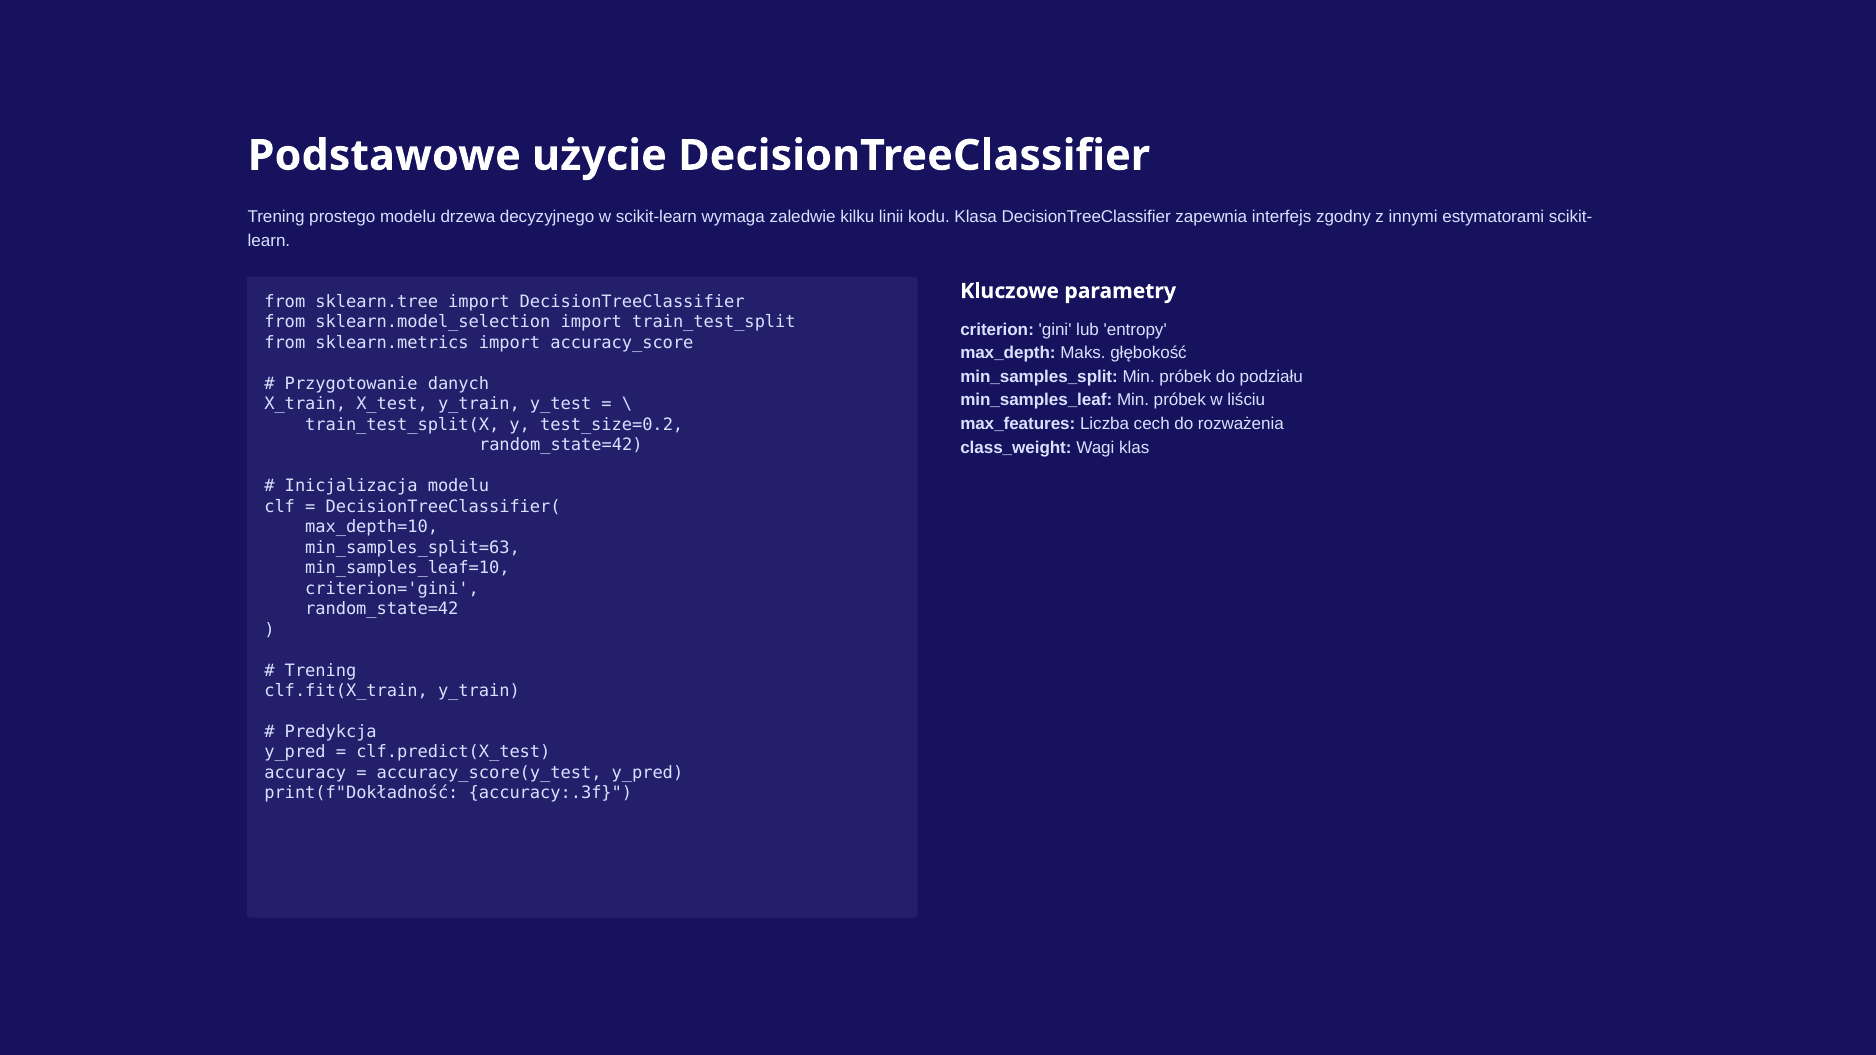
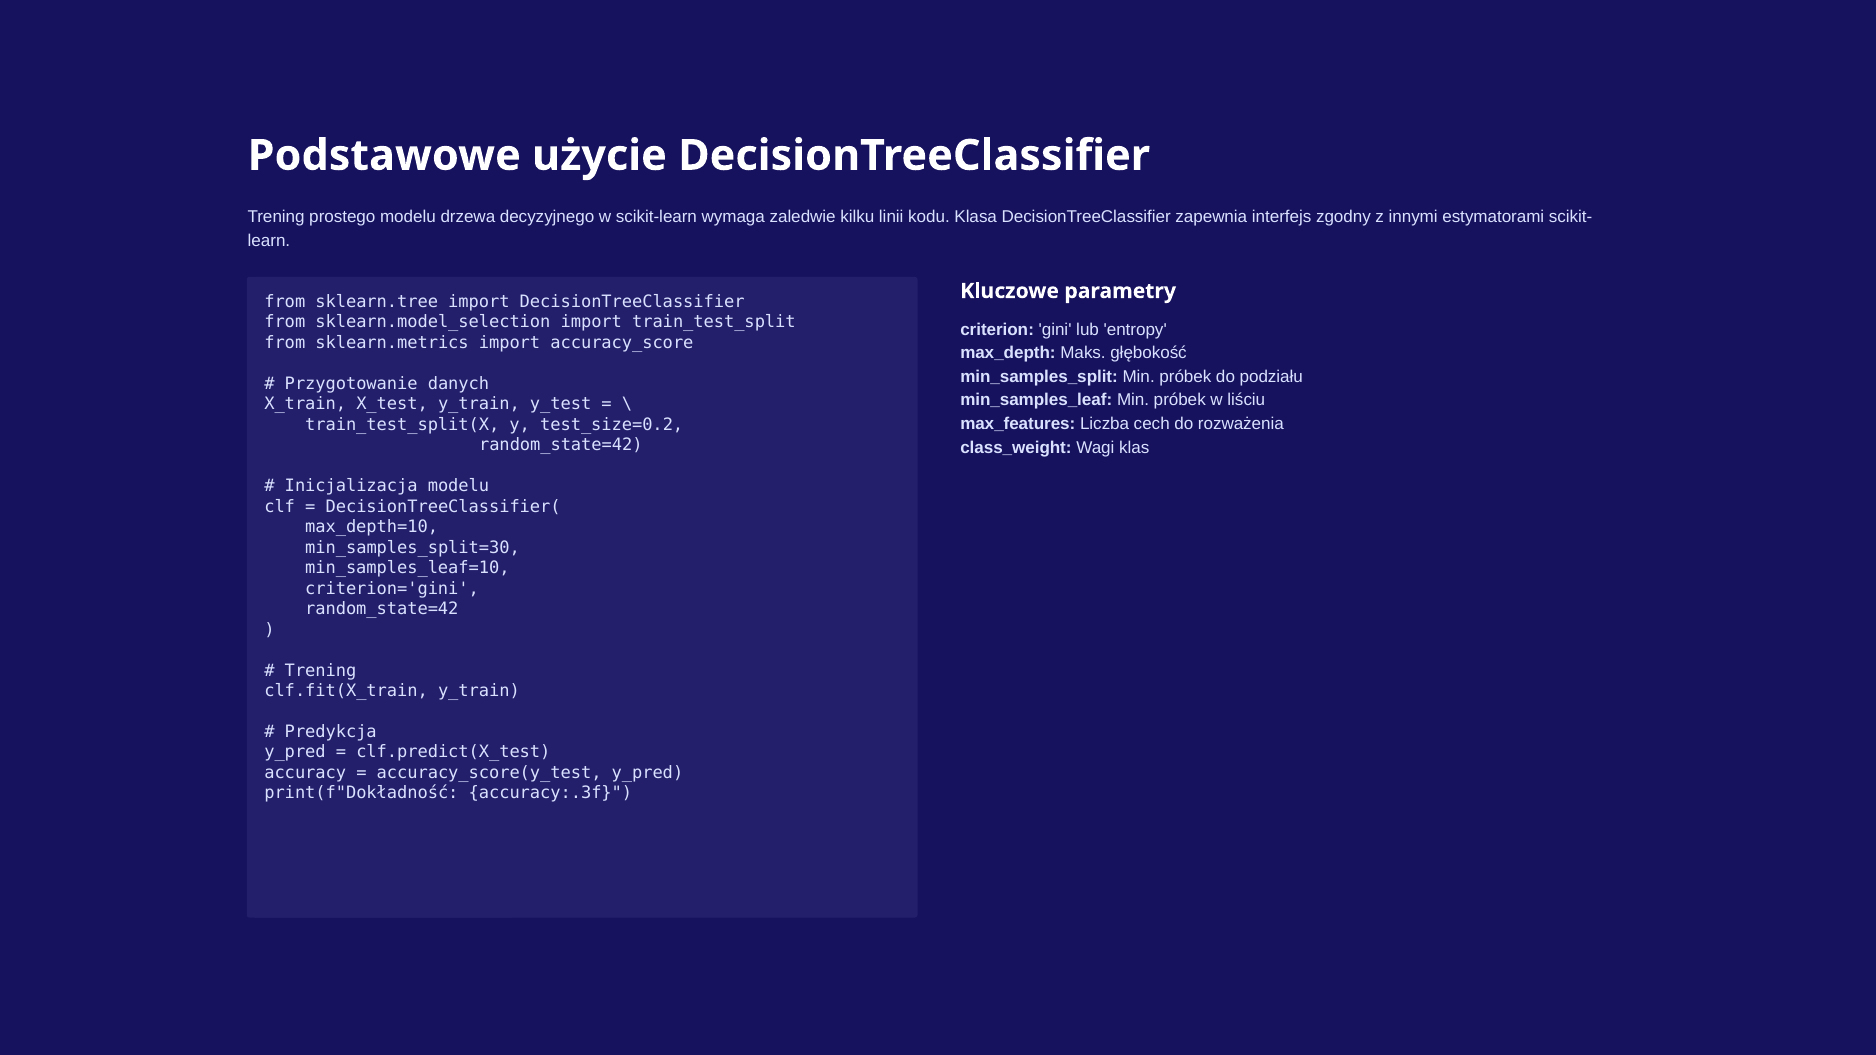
min_samples_split=63: min_samples_split=63 -> min_samples_split=30
